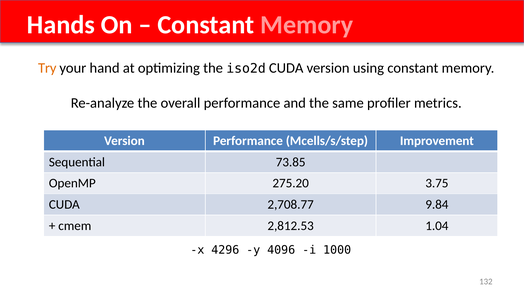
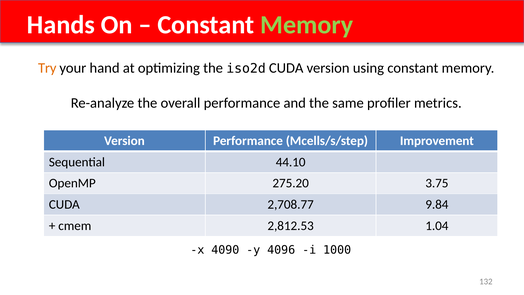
Memory at (307, 25) colour: pink -> light green
73.85: 73.85 -> 44.10
4296: 4296 -> 4090
